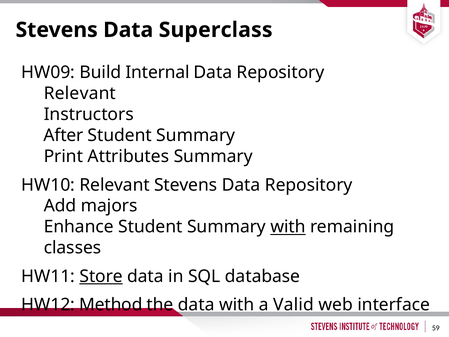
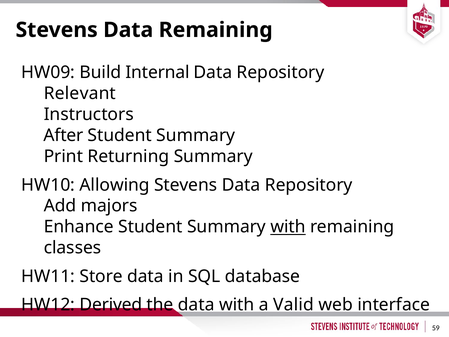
Data Superclass: Superclass -> Remaining
Attributes: Attributes -> Returning
HW10 Relevant: Relevant -> Allowing
Store underline: present -> none
Method: Method -> Derived
